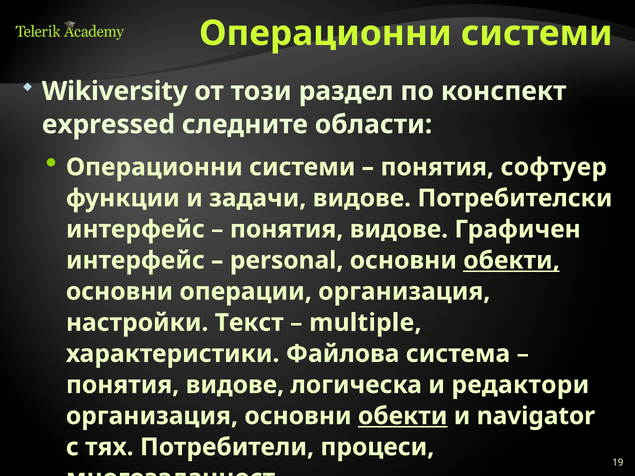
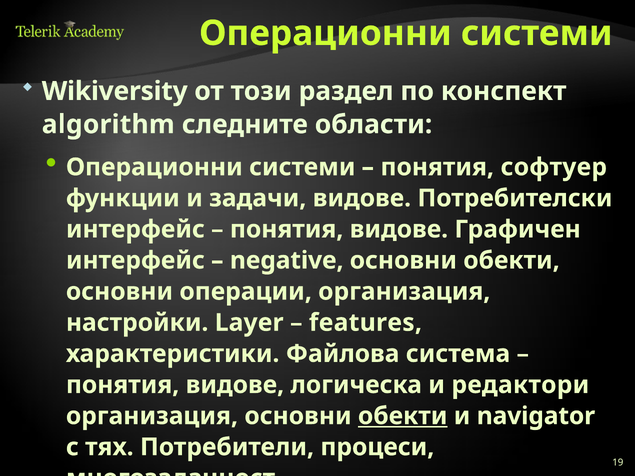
expressed: expressed -> algorithm
personal: personal -> negative
обекти at (511, 261) underline: present -> none
Текст: Текст -> Layer
multiple: multiple -> features
